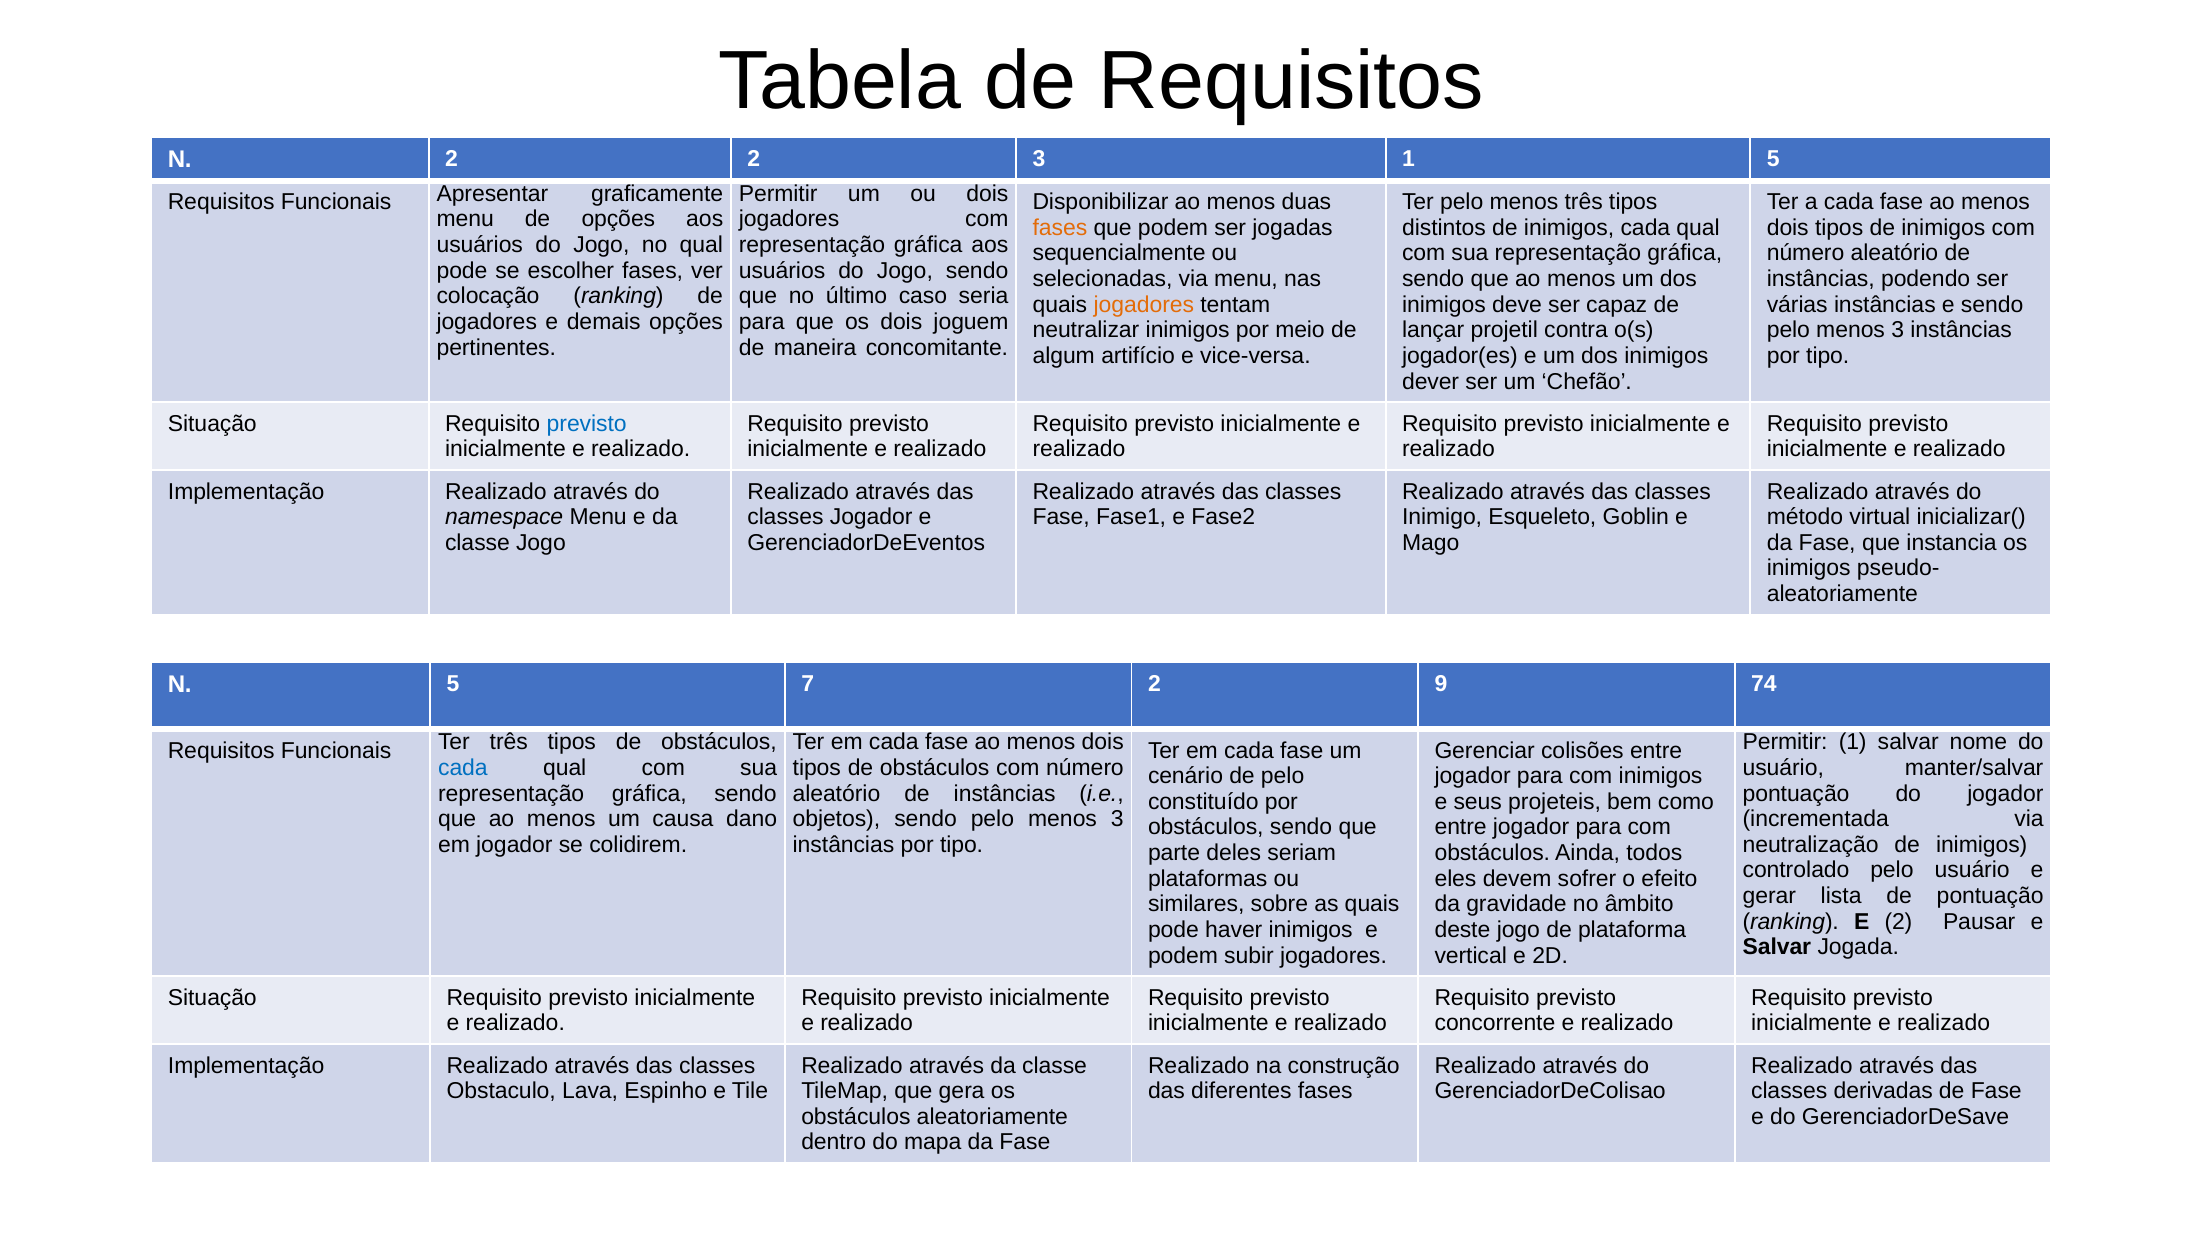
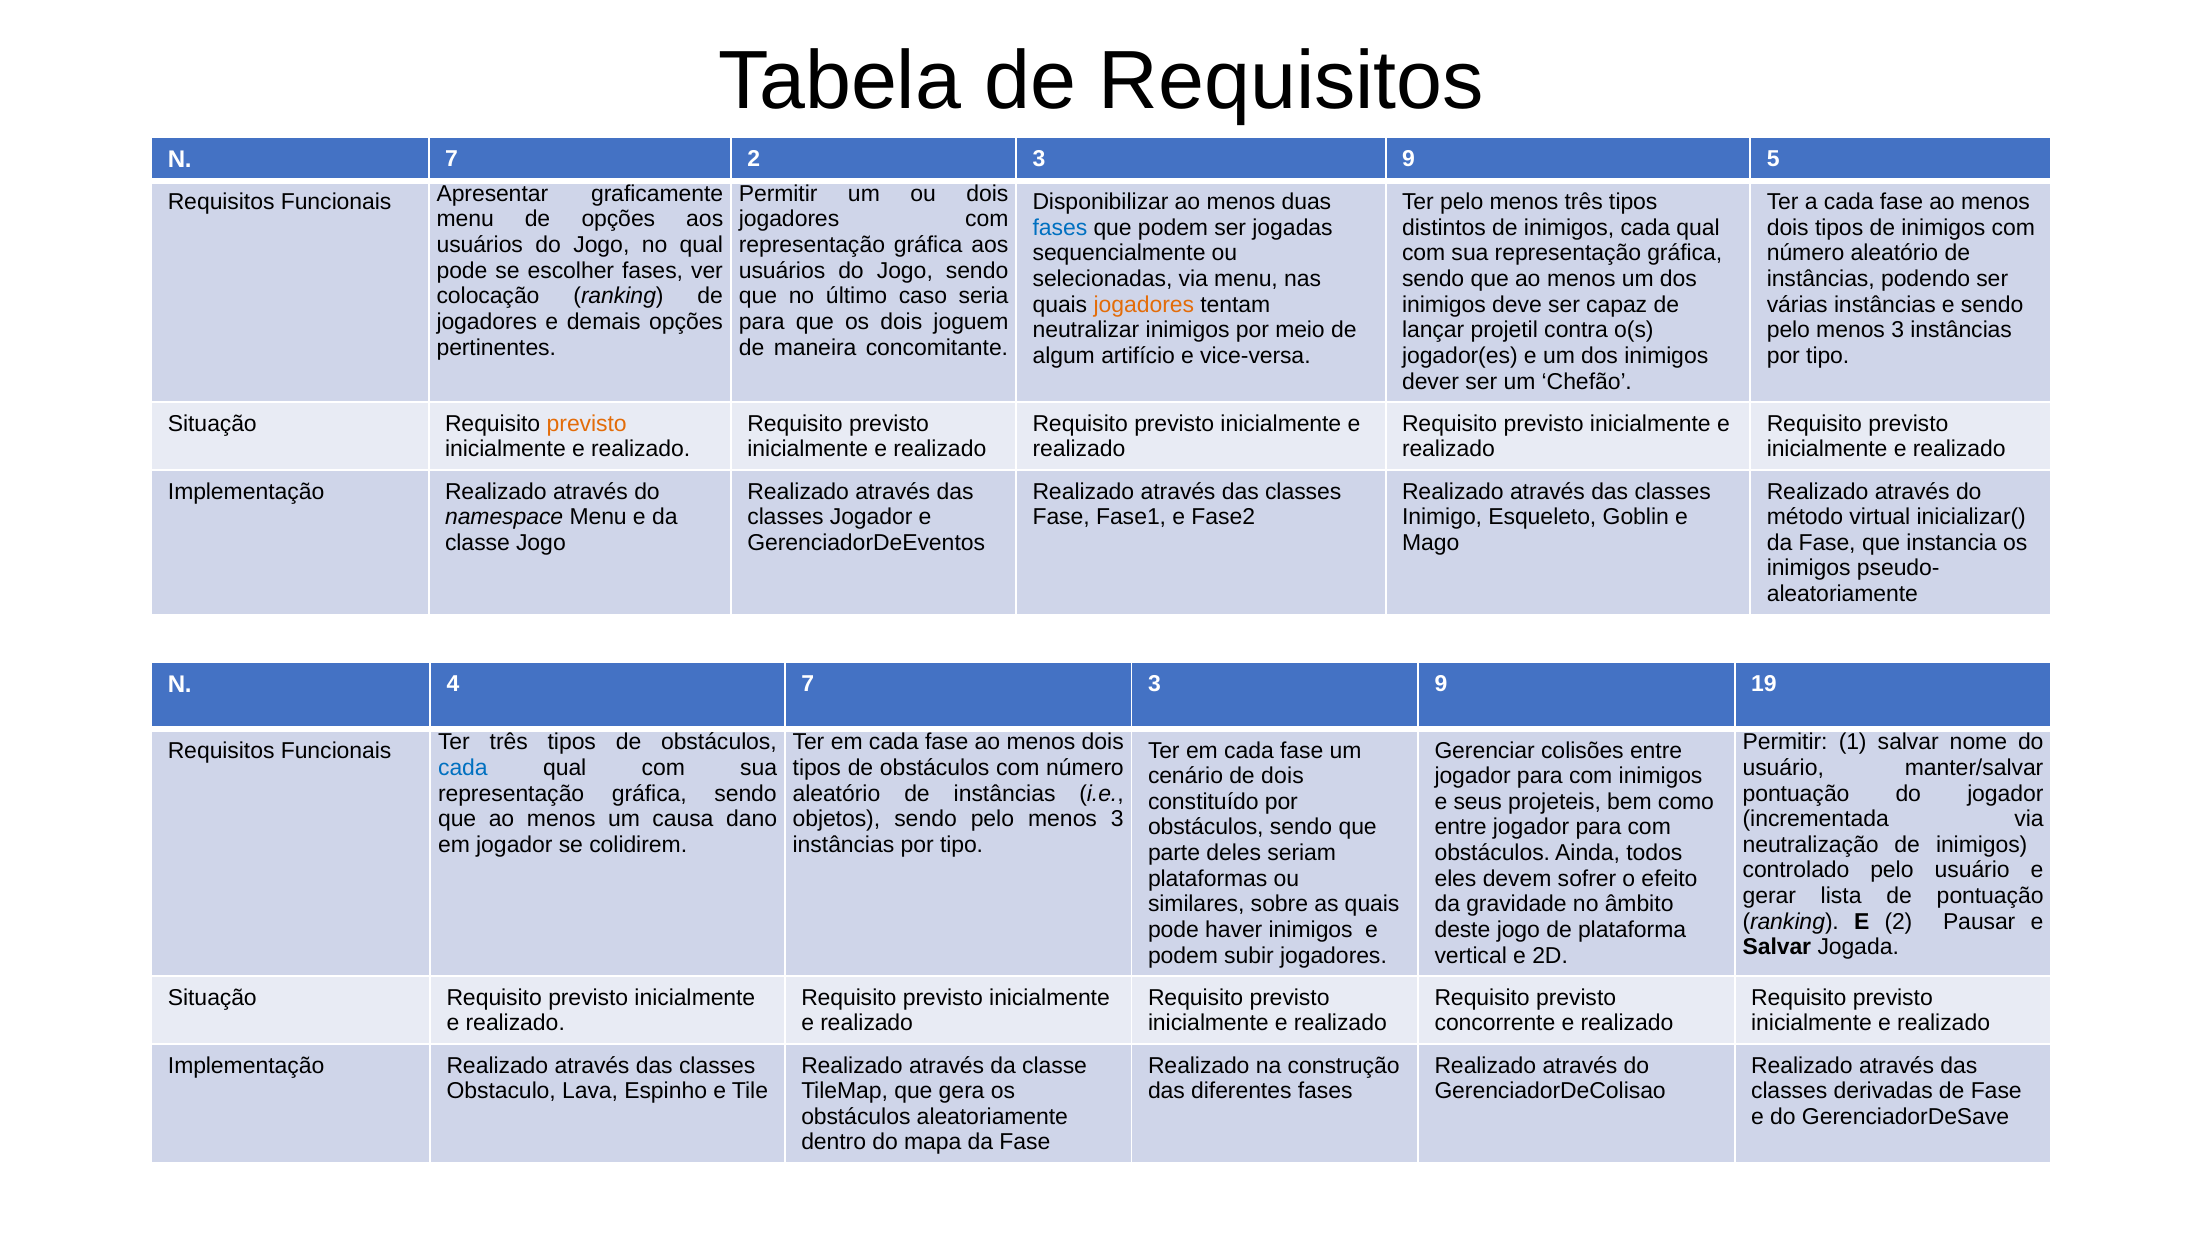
N 2: 2 -> 7
2 3 1: 1 -> 9
fases at (1060, 228) colour: orange -> blue
previsto at (587, 424) colour: blue -> orange
N 5: 5 -> 4
7 2: 2 -> 3
74: 74 -> 19
de pelo: pelo -> dois
